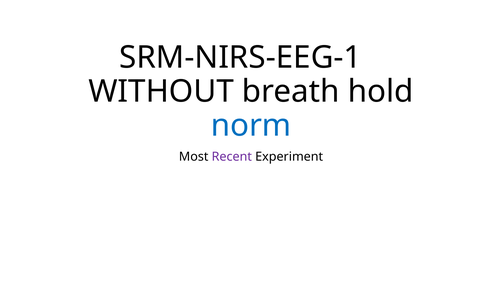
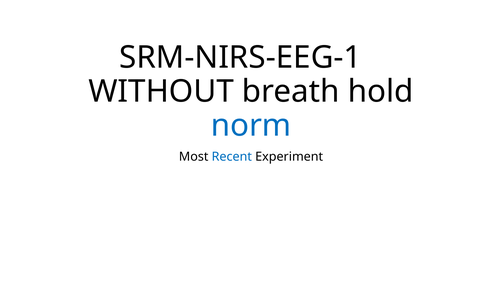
Recent colour: purple -> blue
